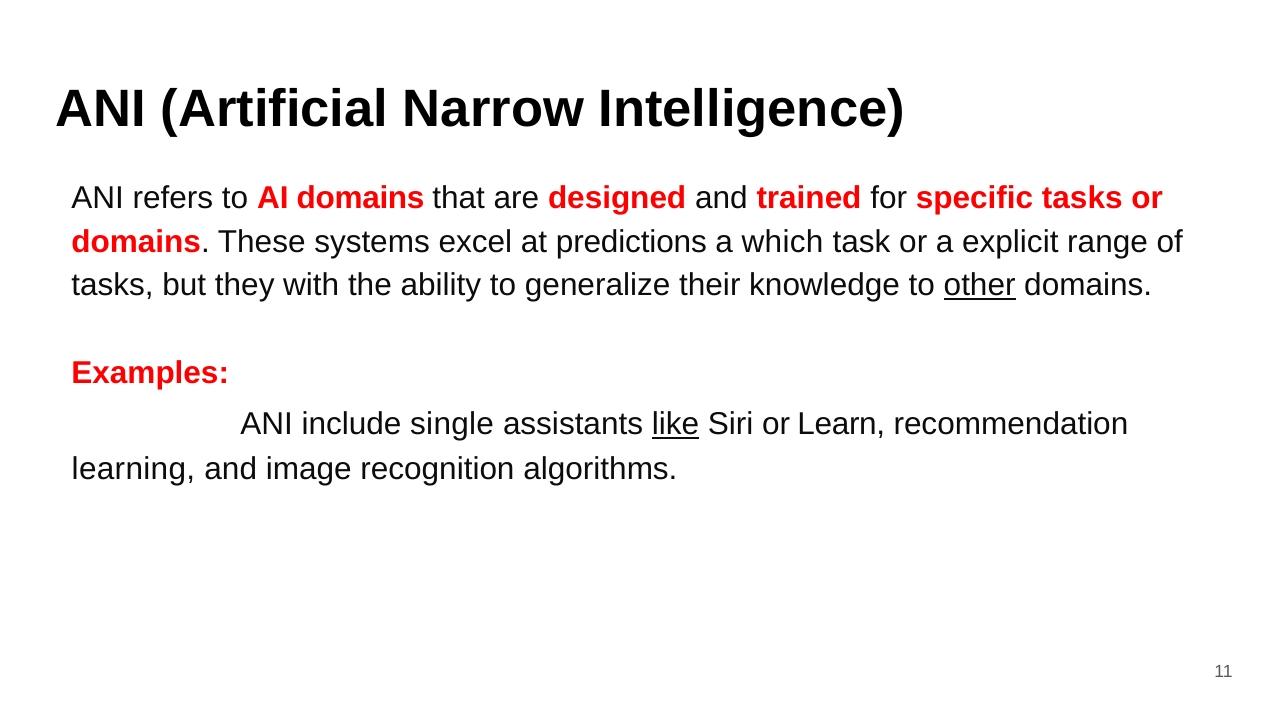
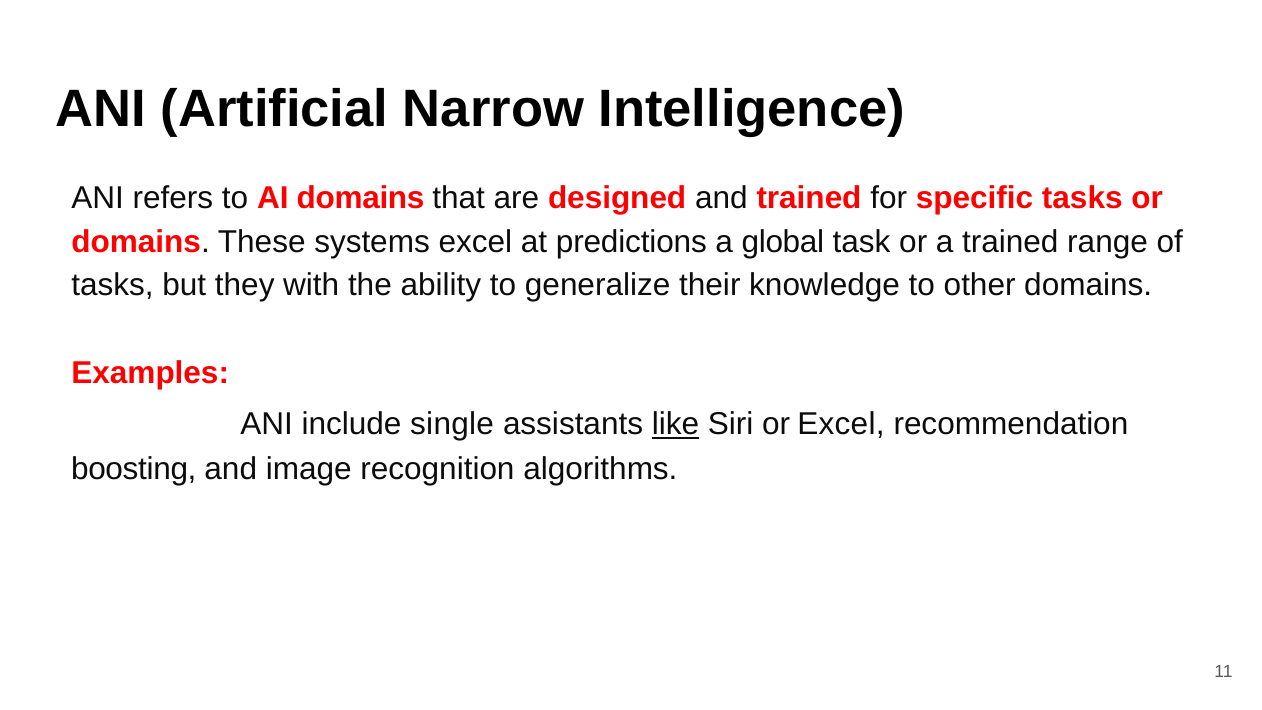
which: which -> global
a explicit: explicit -> trained
other underline: present -> none
or Learn: Learn -> Excel
learning: learning -> boosting
